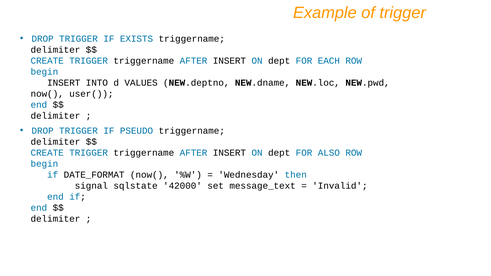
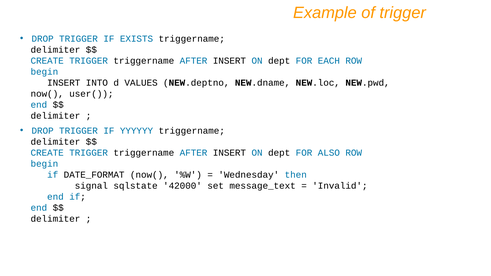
PSEUDO: PSEUDO -> YYYYYY
